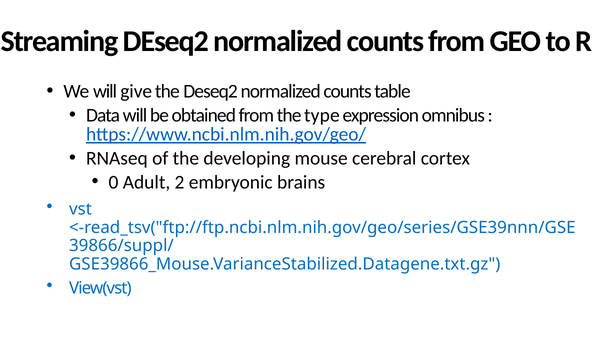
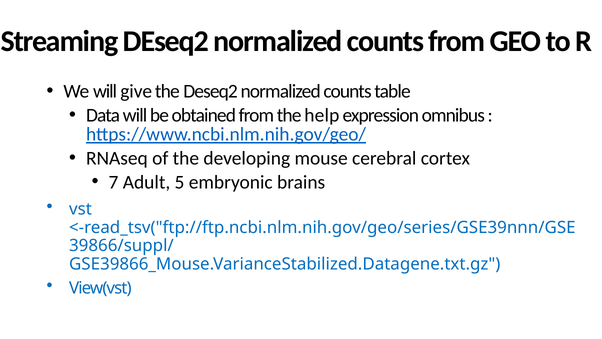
type: type -> help
0: 0 -> 7
2: 2 -> 5
